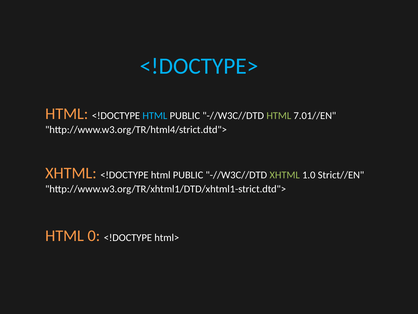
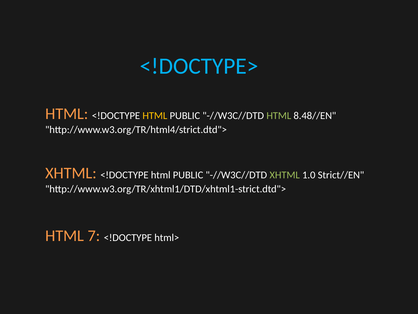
HTML at (155, 116) colour: light blue -> yellow
7.01//EN: 7.01//EN -> 8.48//EN
0: 0 -> 7
